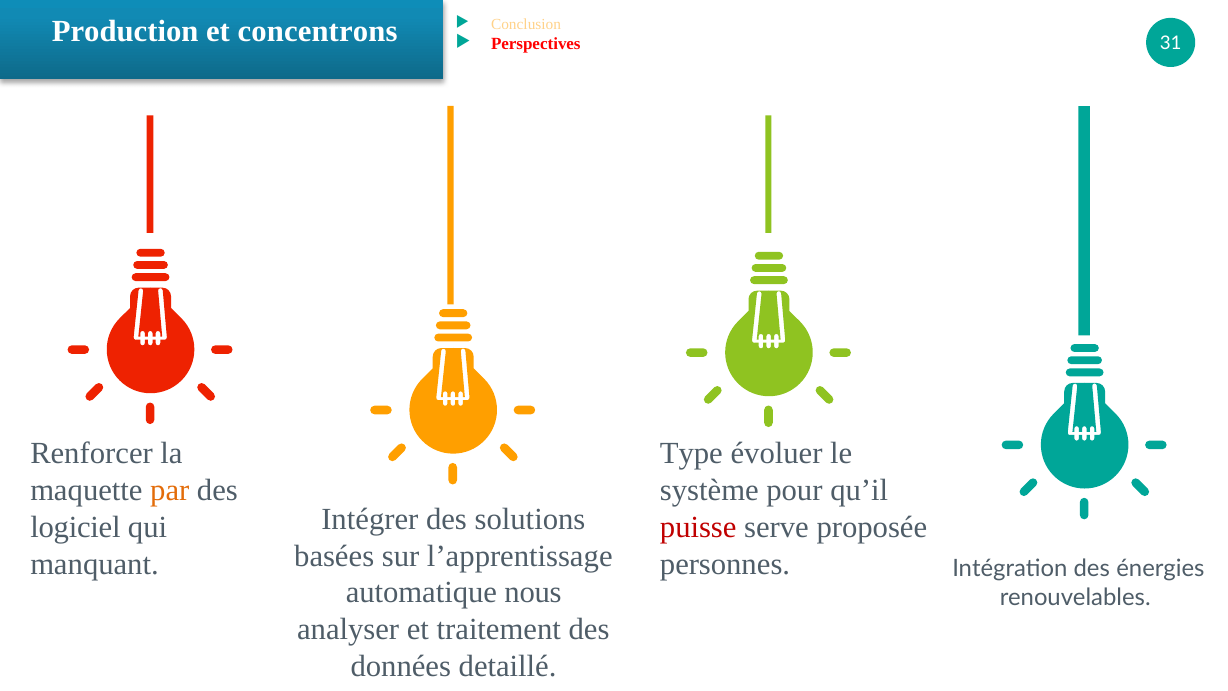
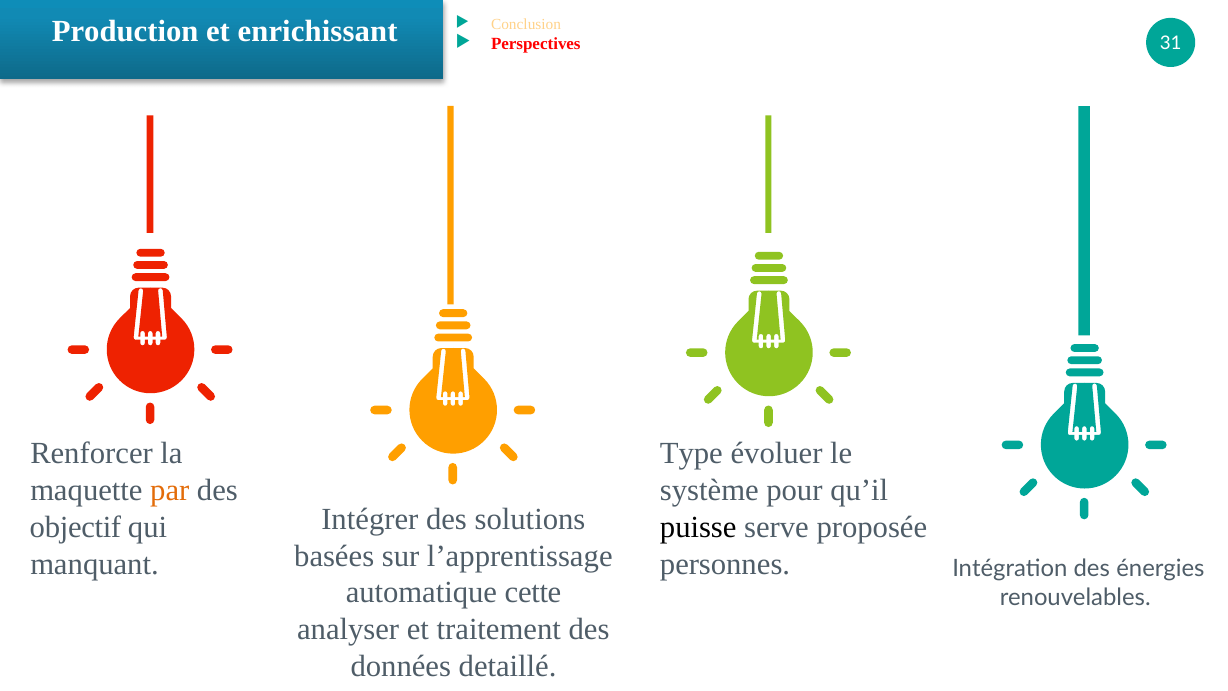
concentrons: concentrons -> enrichissant
logiciel: logiciel -> objectif
puisse colour: red -> black
nous: nous -> cette
